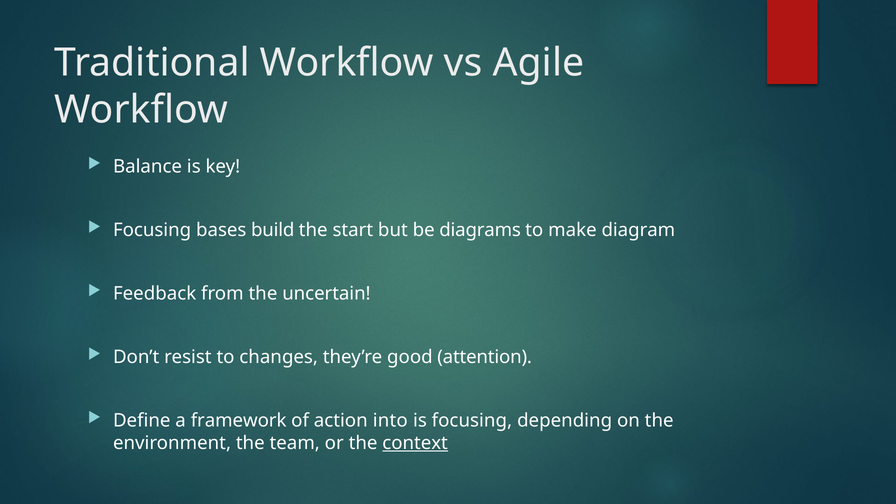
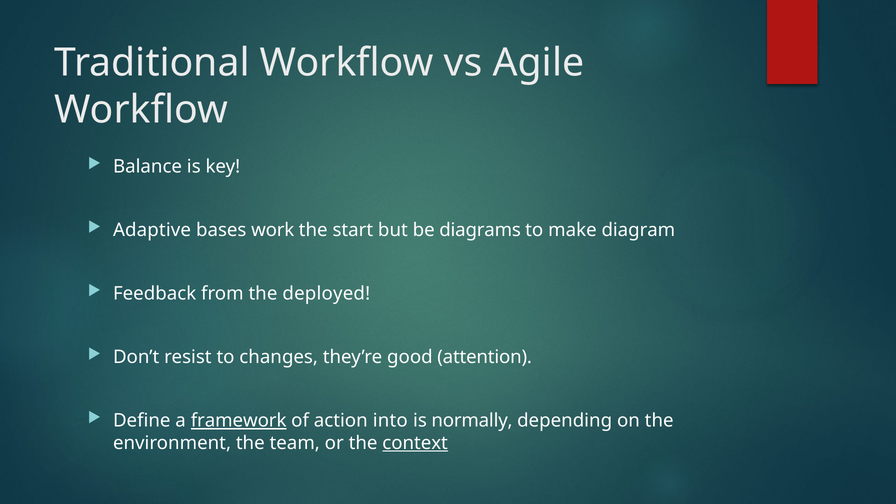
Focusing at (152, 230): Focusing -> Adaptive
build: build -> work
uncertain: uncertain -> deployed
framework underline: none -> present
is focusing: focusing -> normally
